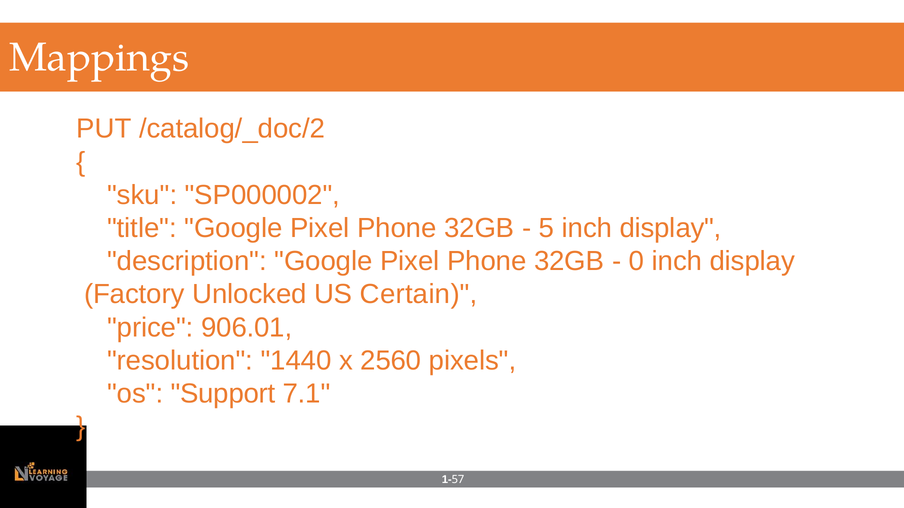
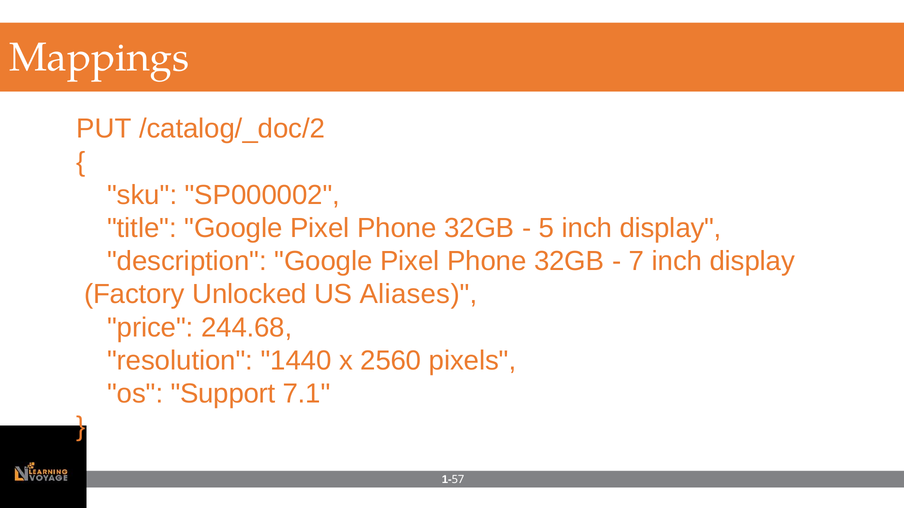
0: 0 -> 7
Certain: Certain -> Aliases
906.01: 906.01 -> 244.68
